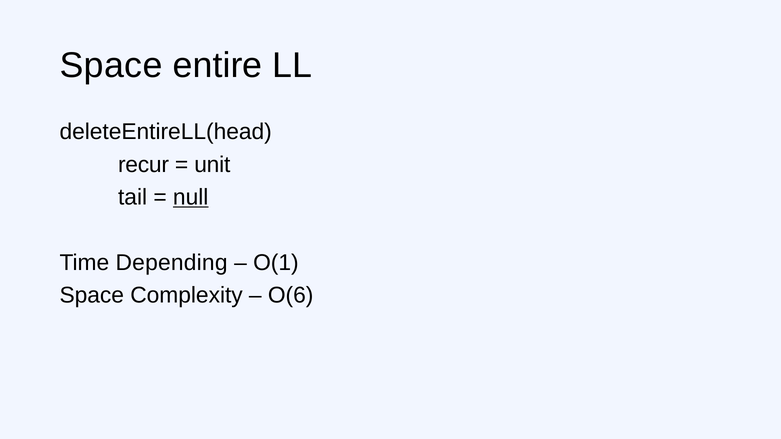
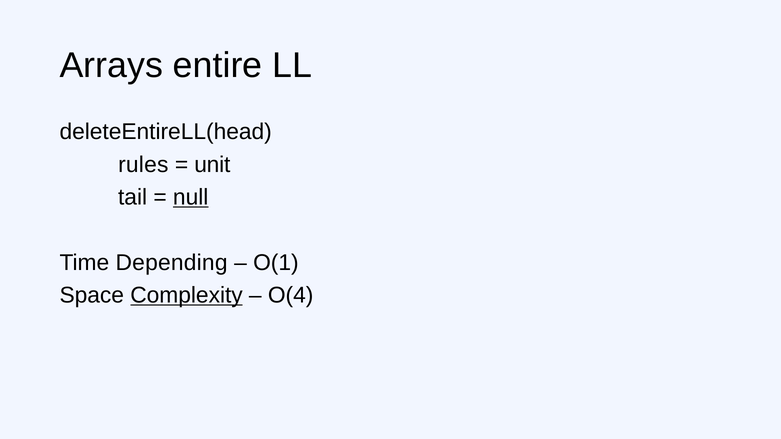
Space at (111, 66): Space -> Arrays
recur: recur -> rules
Complexity underline: none -> present
O(6: O(6 -> O(4
